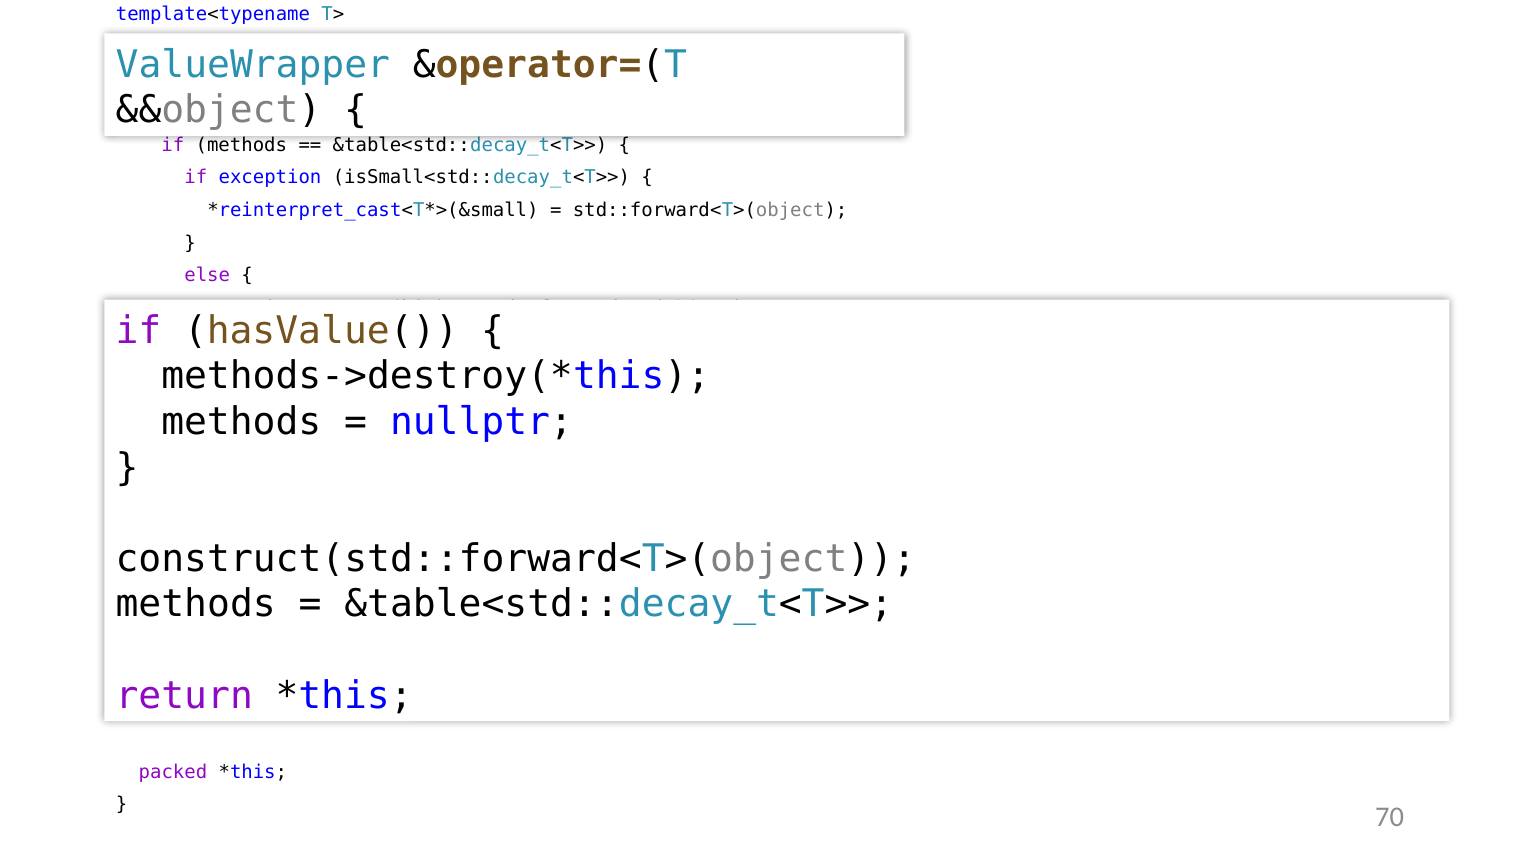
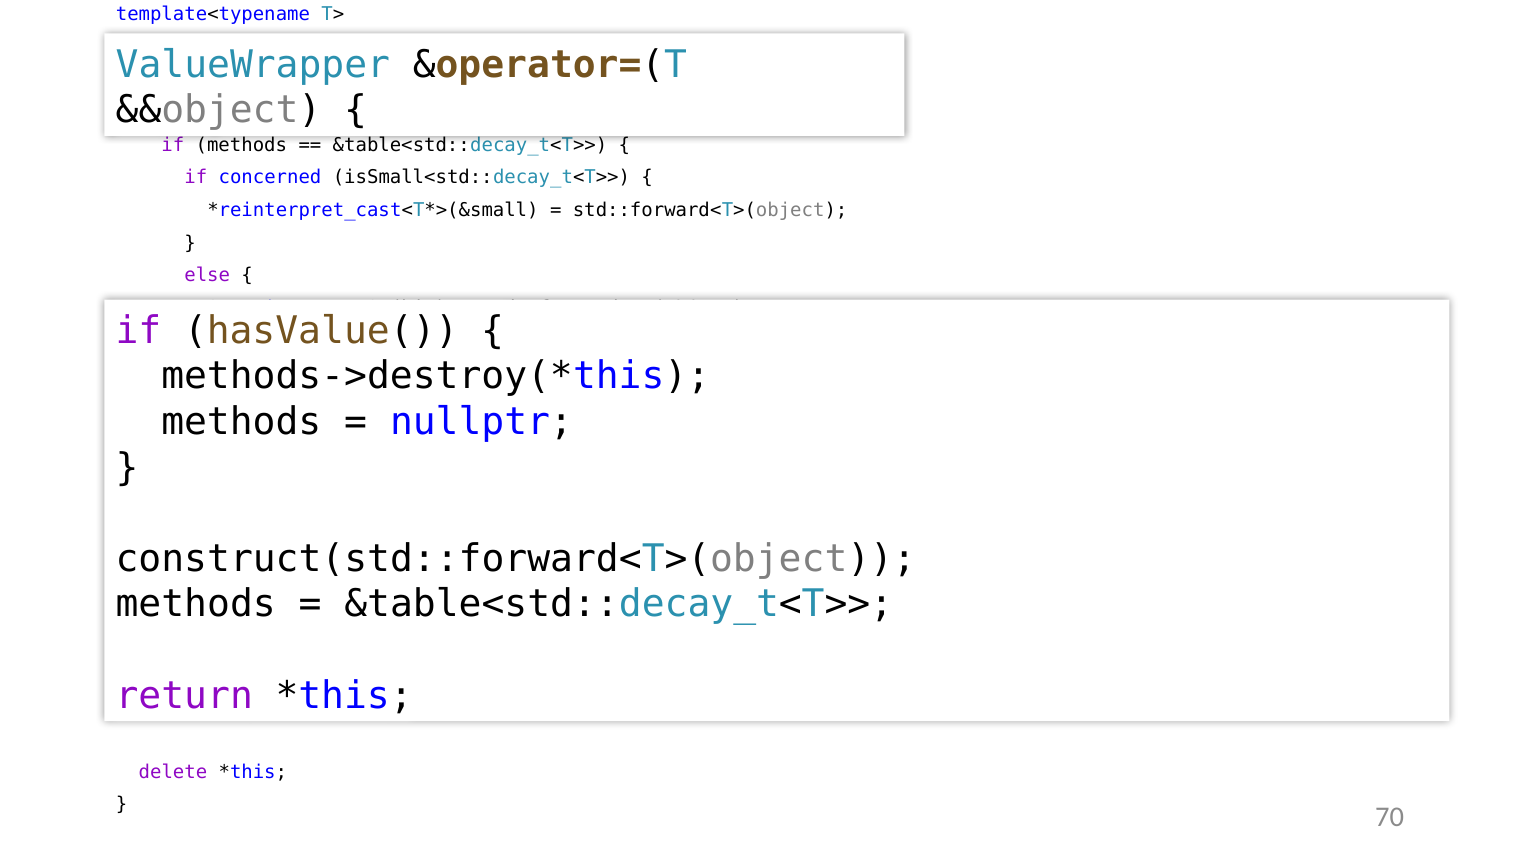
exception: exception -> concerned
packed: packed -> delete
